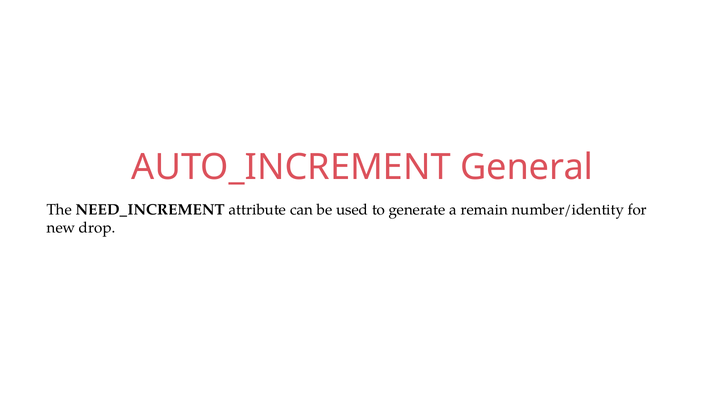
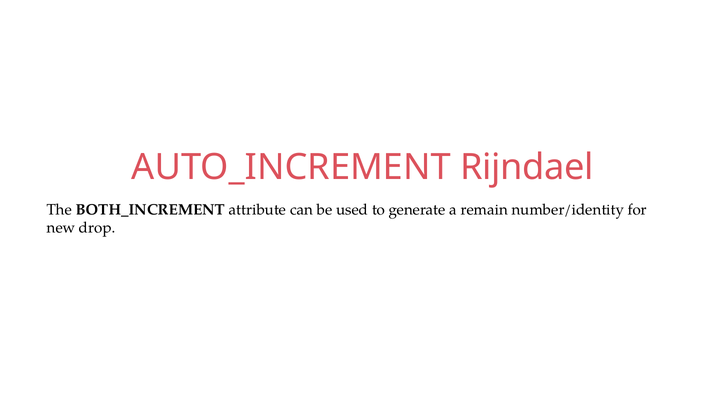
General: General -> Rijndael
NEED_INCREMENT: NEED_INCREMENT -> BOTH_INCREMENT
